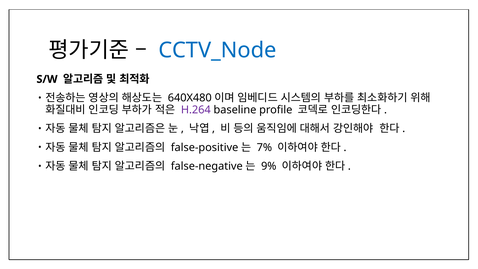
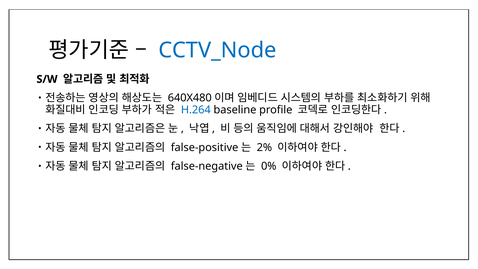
H.264 colour: purple -> blue
7%: 7% -> 2%
9%: 9% -> 0%
